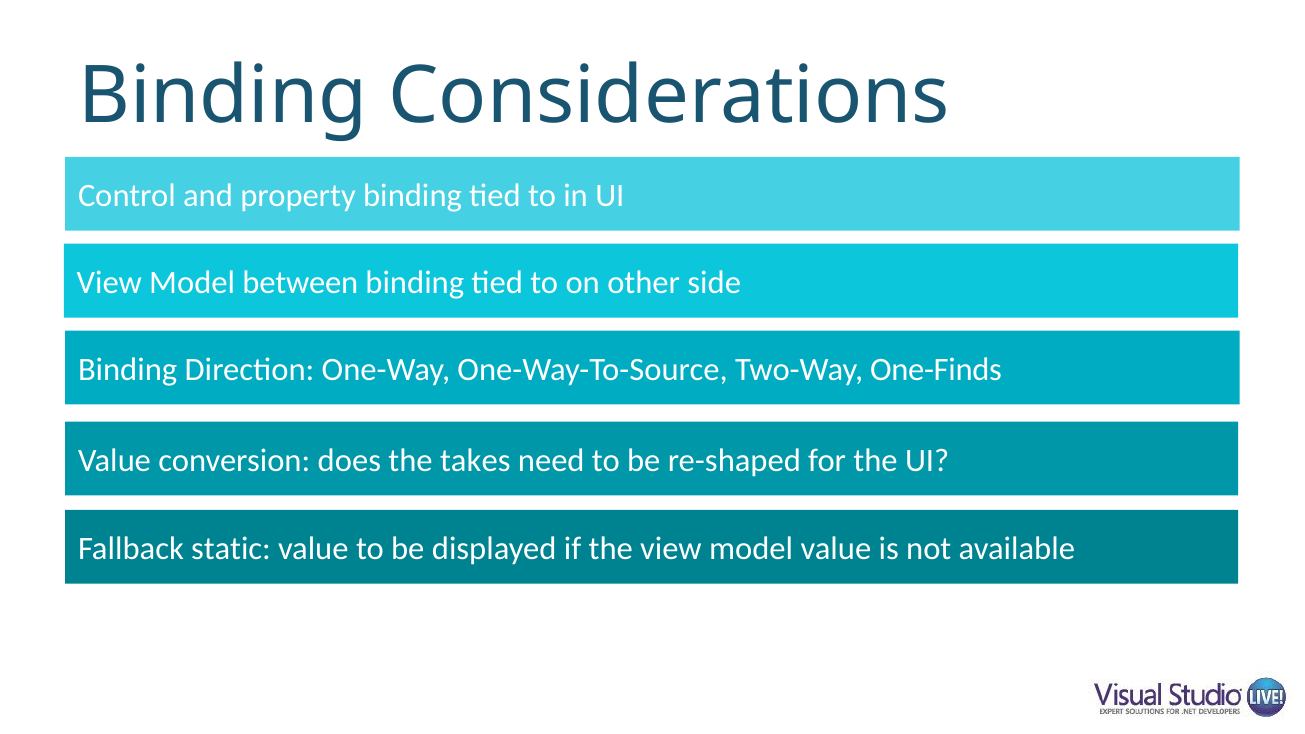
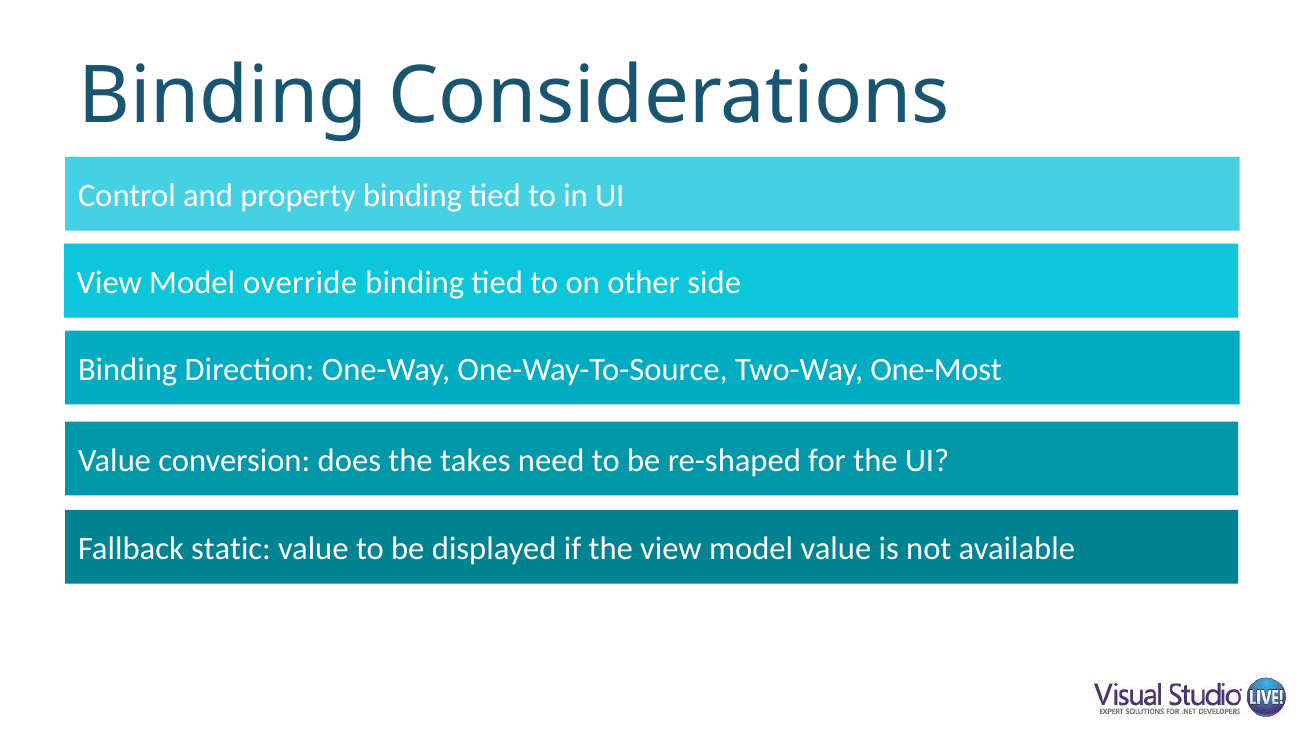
between: between -> override
One-Finds: One-Finds -> One-Most
